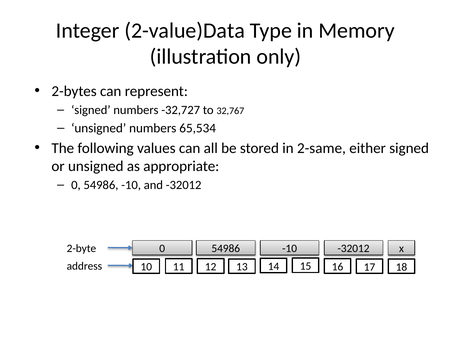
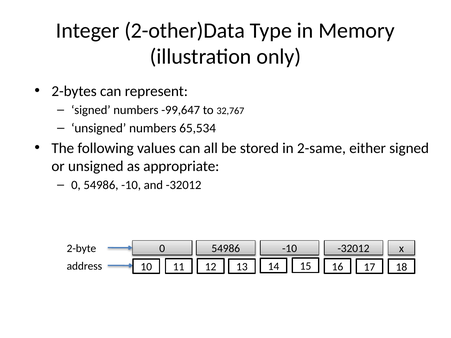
2-value)Data: 2-value)Data -> 2-other)Data
-32,727: -32,727 -> -99,647
